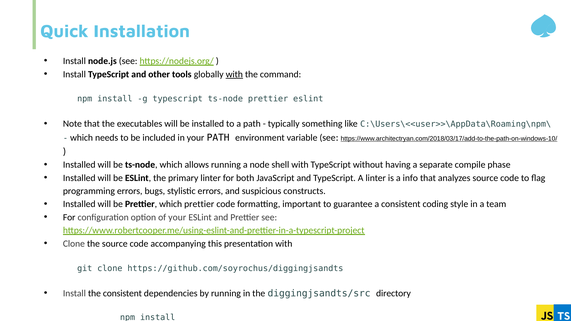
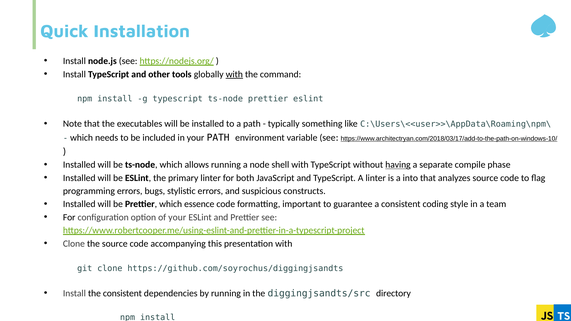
having underline: none -> present
info: info -> into
which prettier: prettier -> essence
